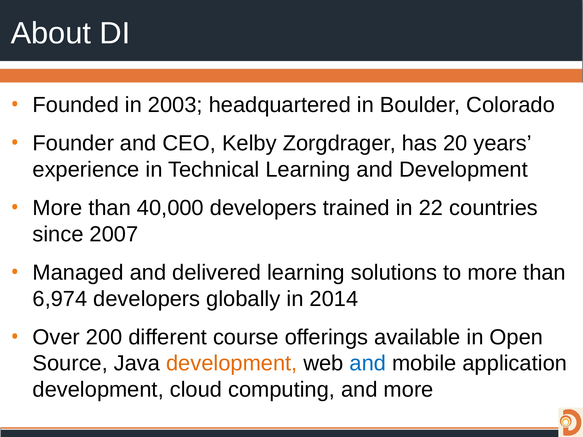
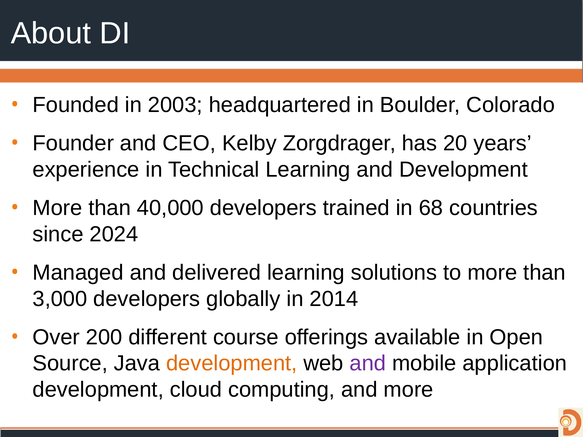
22: 22 -> 68
2007: 2007 -> 2024
6,974: 6,974 -> 3,000
and at (368, 364) colour: blue -> purple
